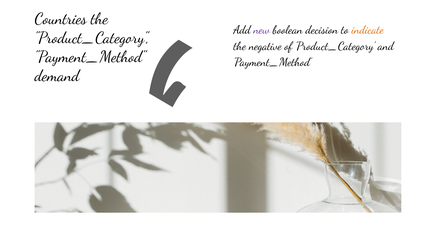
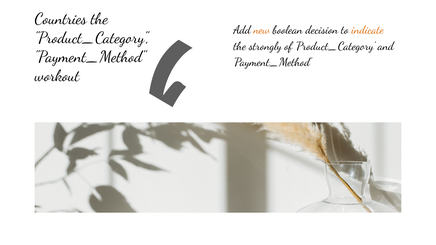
new colour: purple -> orange
negative: negative -> strongly
demand: demand -> workout
